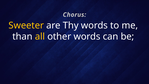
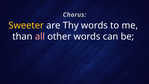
all colour: yellow -> pink
